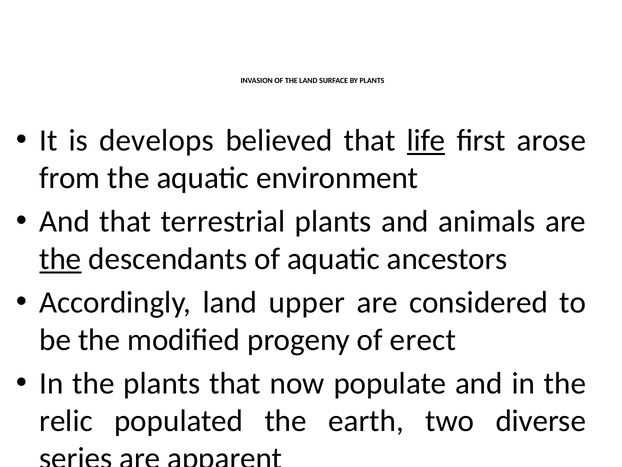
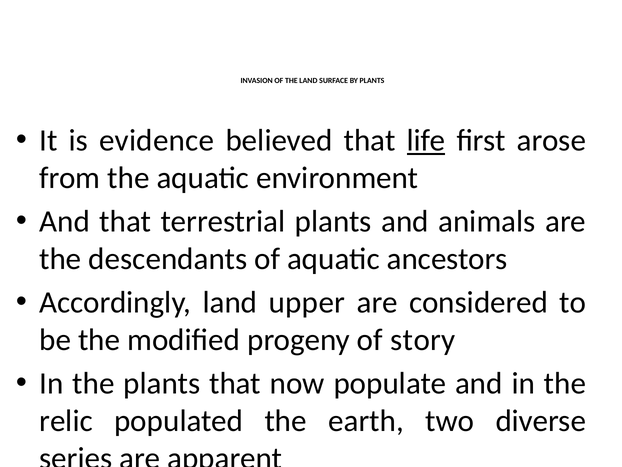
develops: develops -> evidence
the at (60, 259) underline: present -> none
erect: erect -> story
